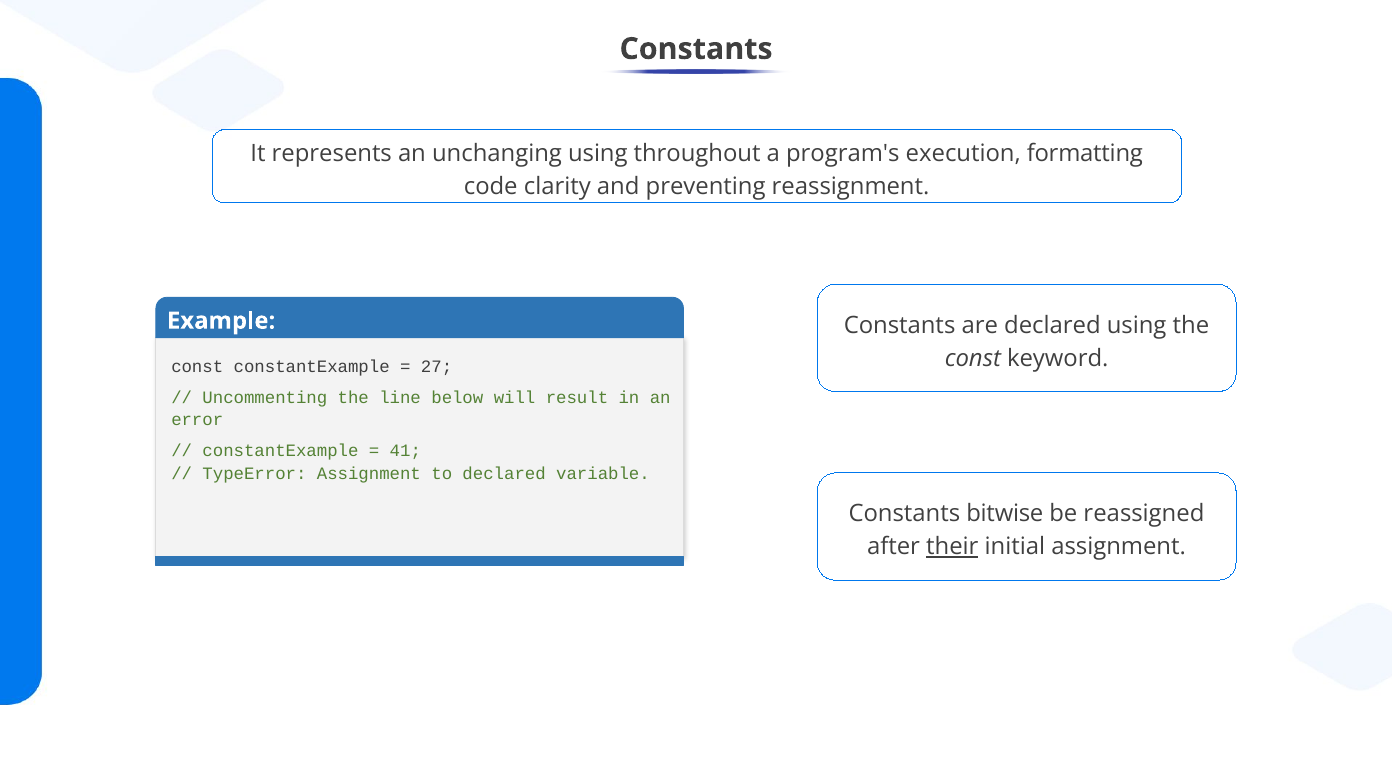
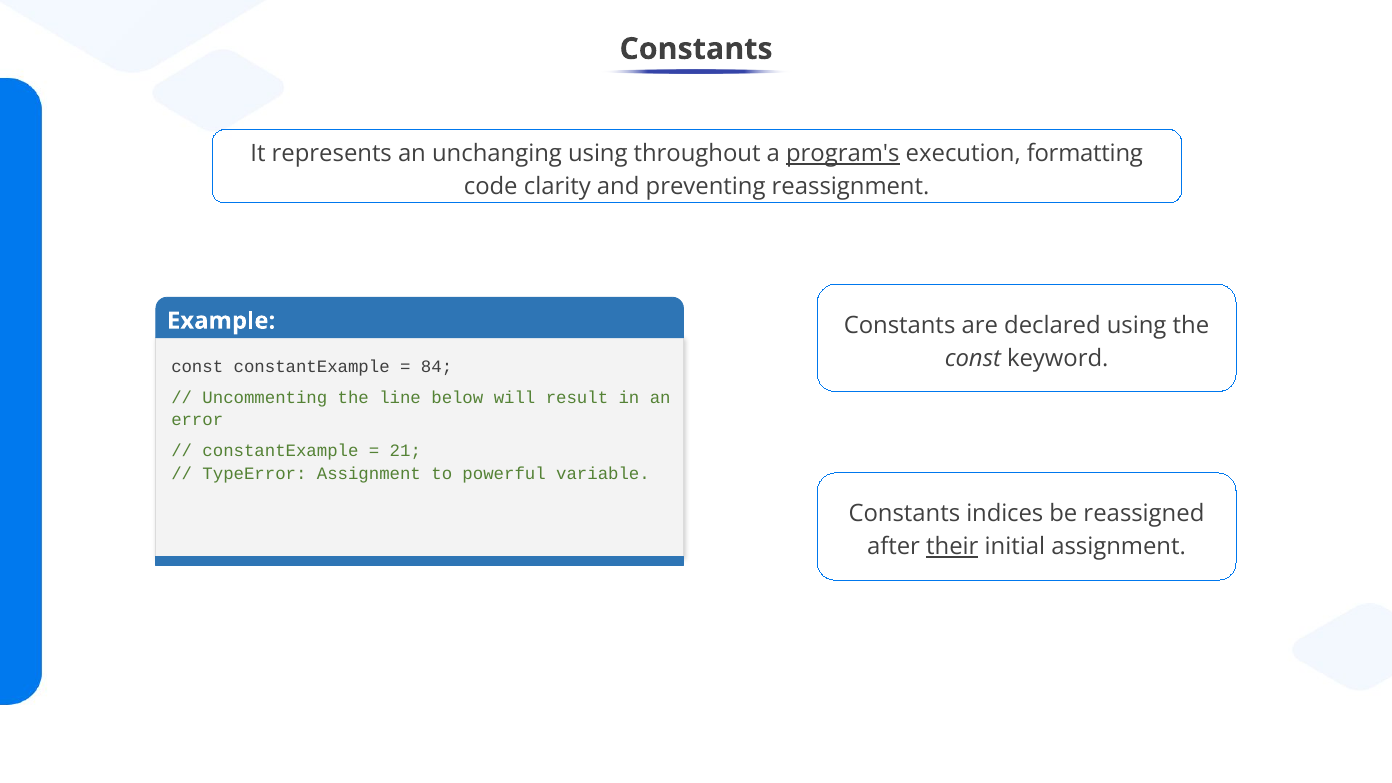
program's underline: none -> present
27: 27 -> 84
41: 41 -> 21
to declared: declared -> powerful
bitwise: bitwise -> indices
